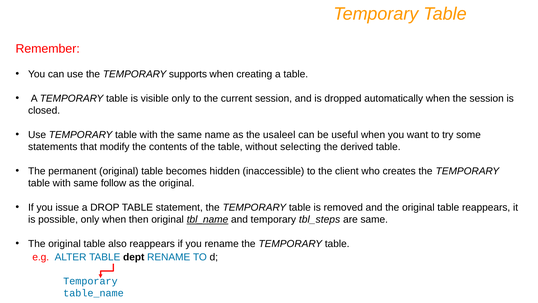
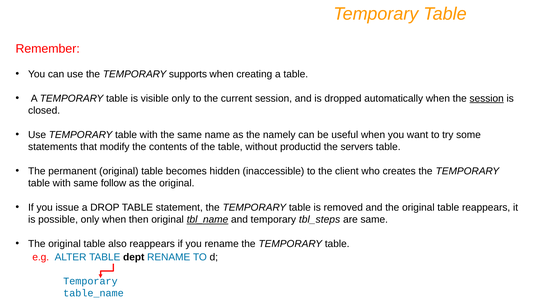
session at (487, 98) underline: none -> present
usaleel: usaleel -> namely
selecting: selecting -> productid
derived: derived -> servers
